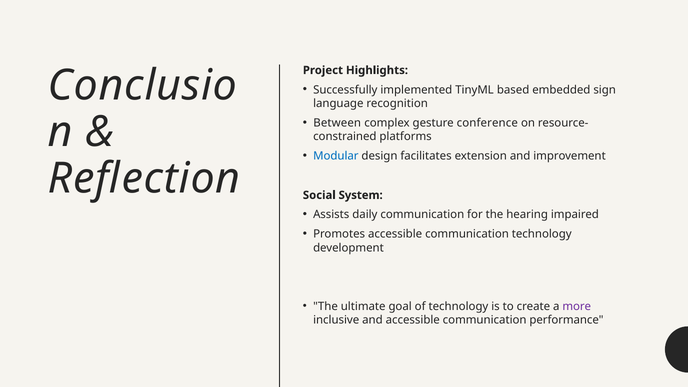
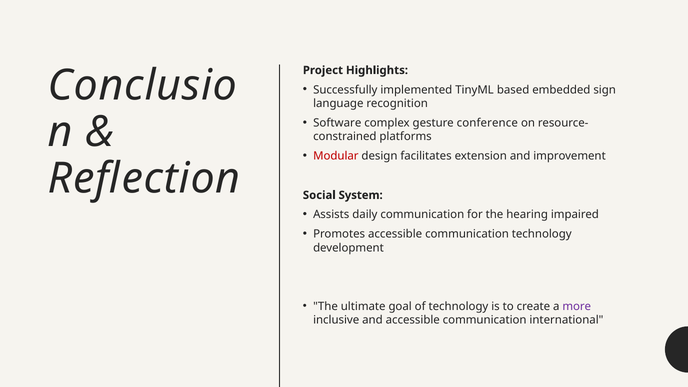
Between: Between -> Software
Modular colour: blue -> red
performance: performance -> international
